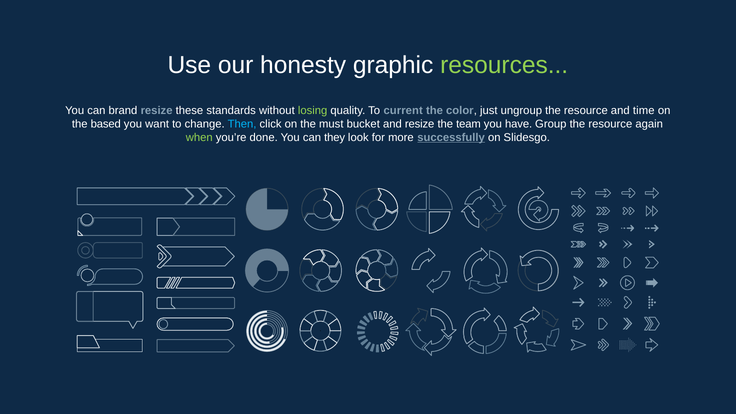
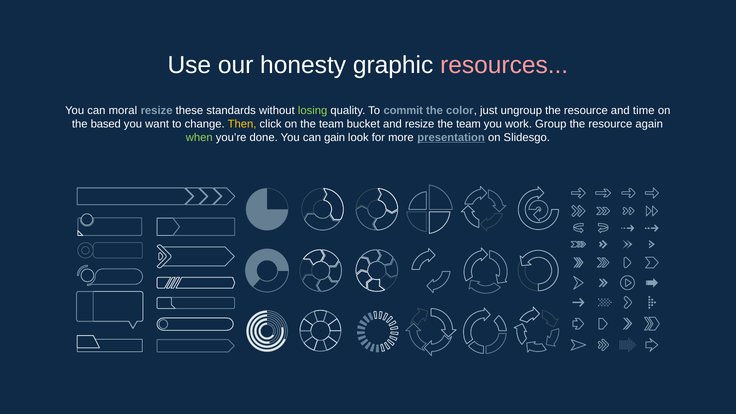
resources colour: light green -> pink
brand: brand -> moral
current: current -> commit
Then colour: light blue -> yellow
on the must: must -> team
have: have -> work
they: they -> gain
successfully: successfully -> presentation
